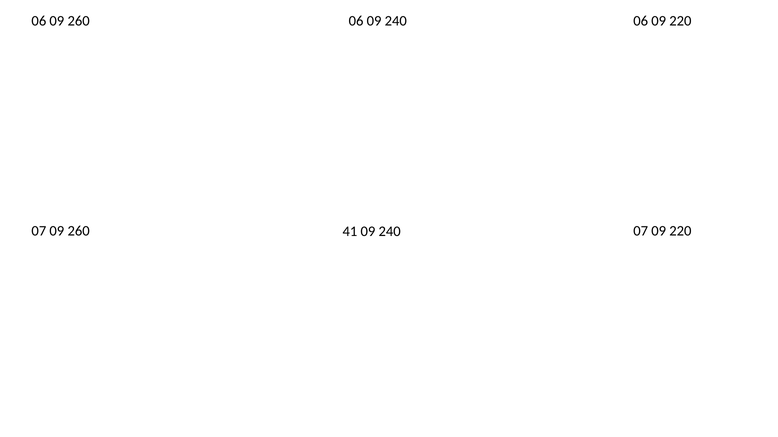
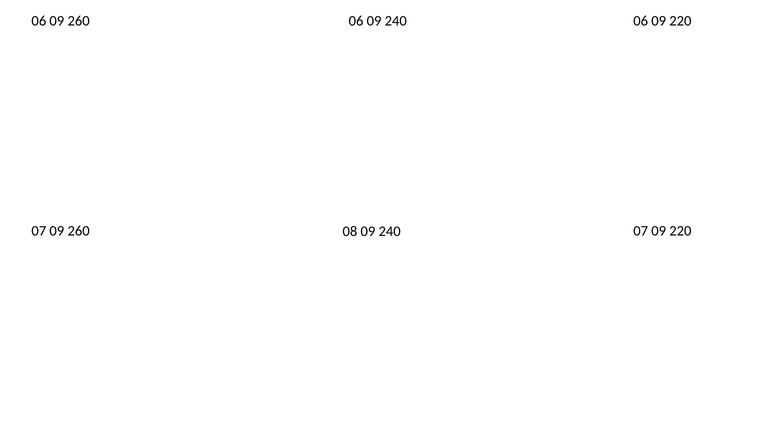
41: 41 -> 08
